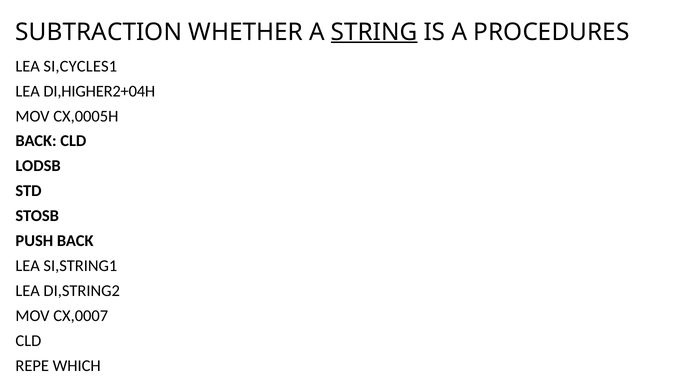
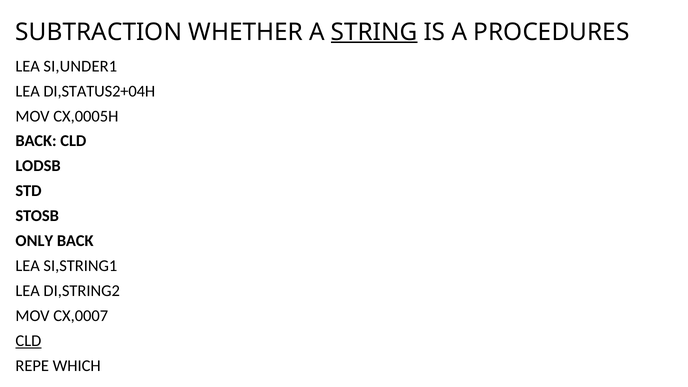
SI,CYCLES1: SI,CYCLES1 -> SI,UNDER1
DI,HIGHER2+04H: DI,HIGHER2+04H -> DI,STATUS2+04H
PUSH: PUSH -> ONLY
CLD at (28, 341) underline: none -> present
